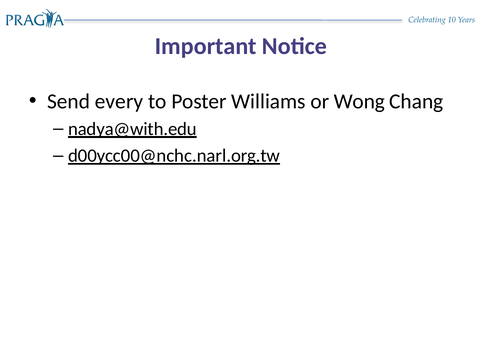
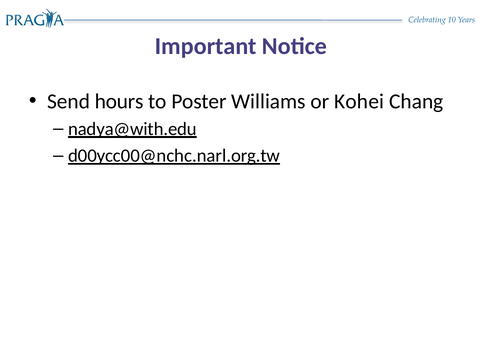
every: every -> hours
Wong: Wong -> Kohei
